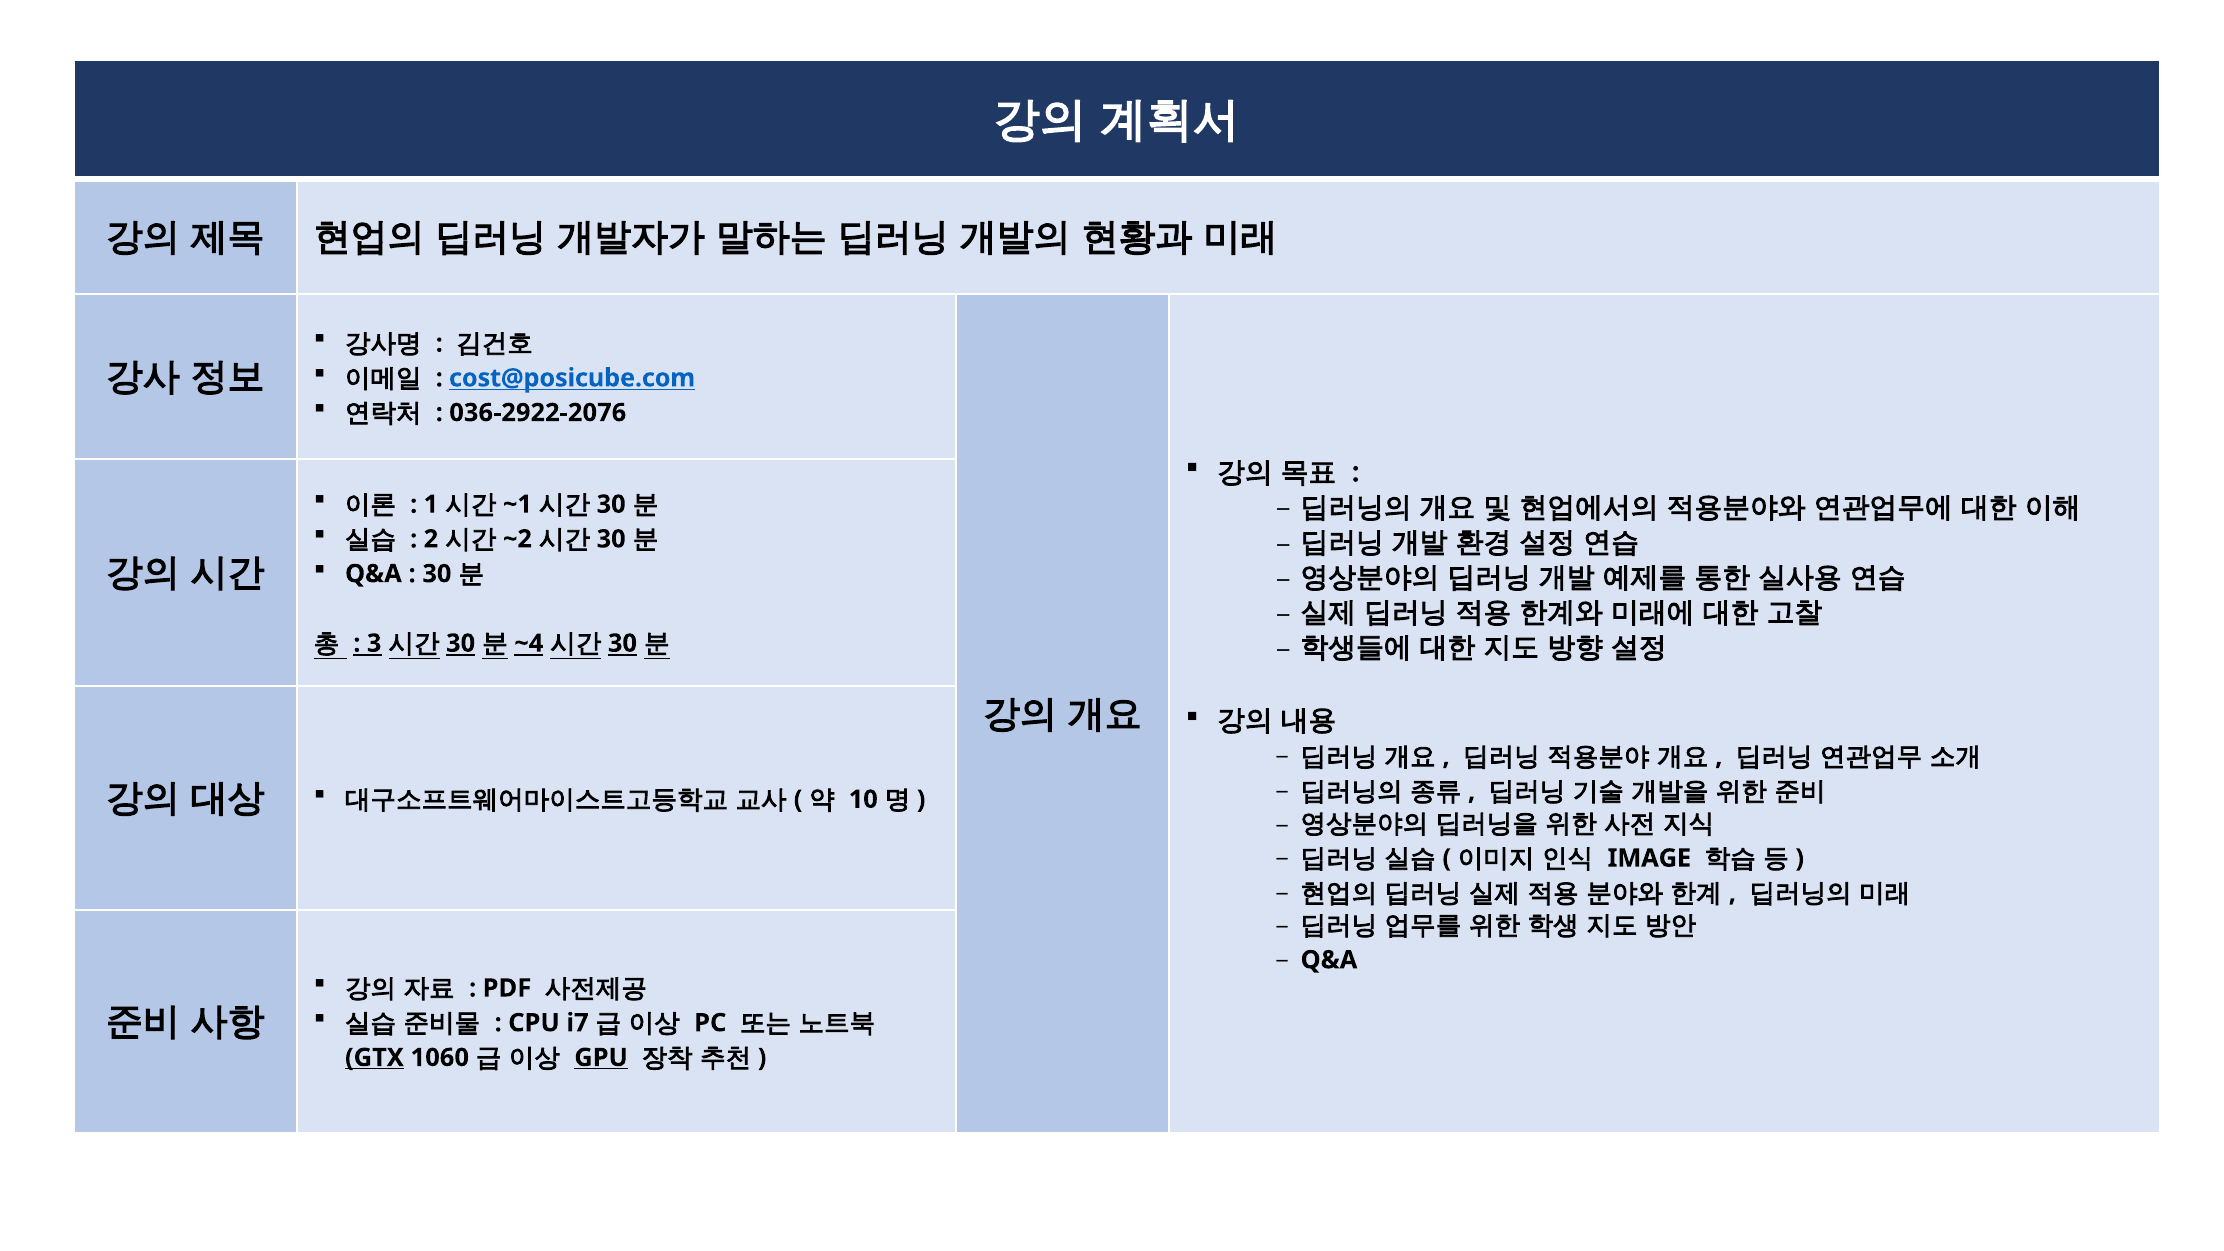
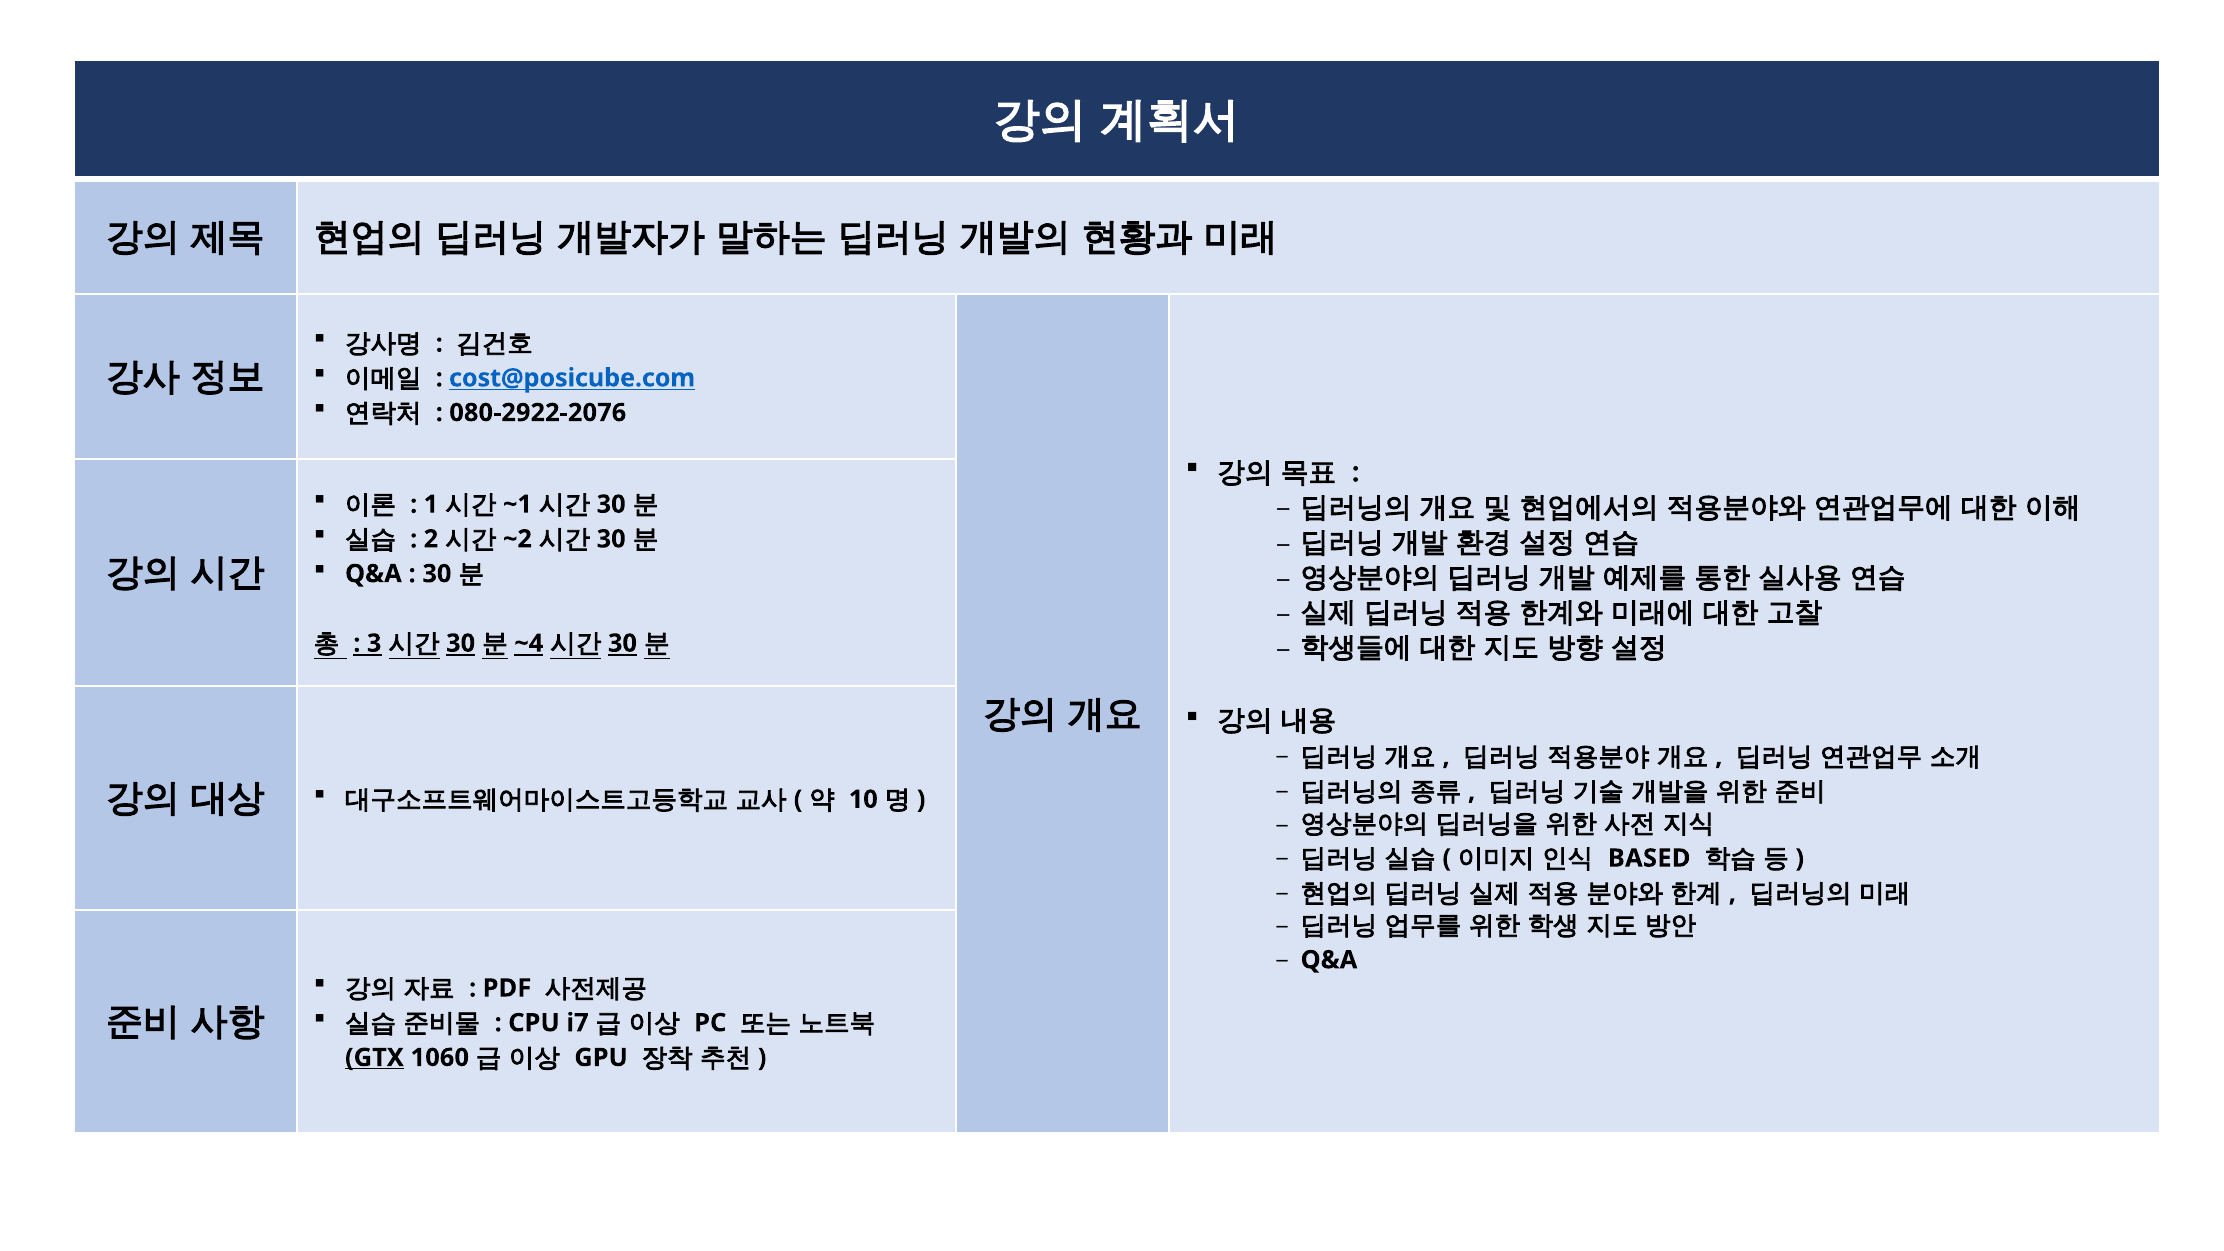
036-2922-2076: 036-2922-2076 -> 080-2922-2076
IMAGE: IMAGE -> BASED
GPU underline: present -> none
